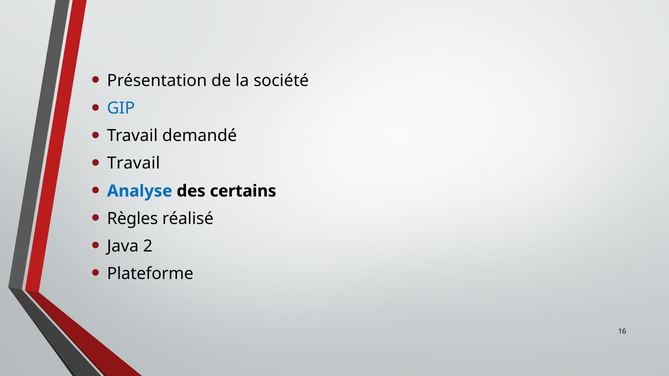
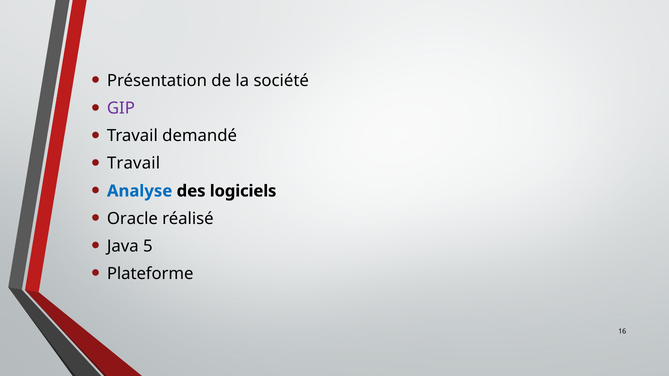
GIP colour: blue -> purple
certains: certains -> logiciels
Règles: Règles -> Oracle
2: 2 -> 5
